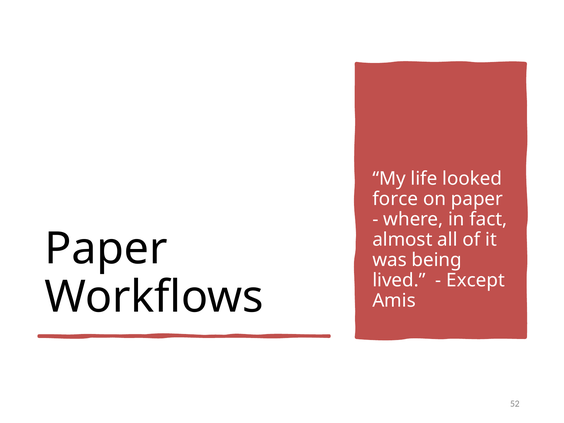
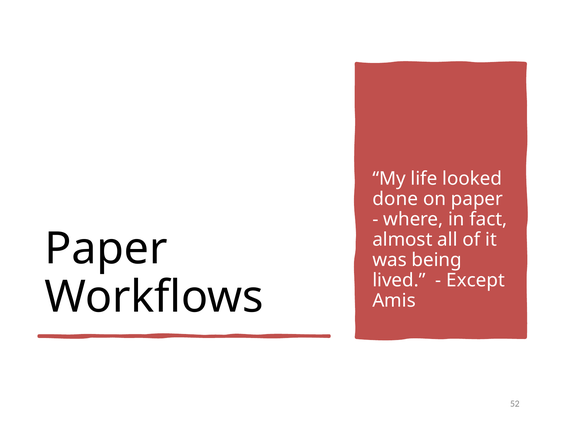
force: force -> done
